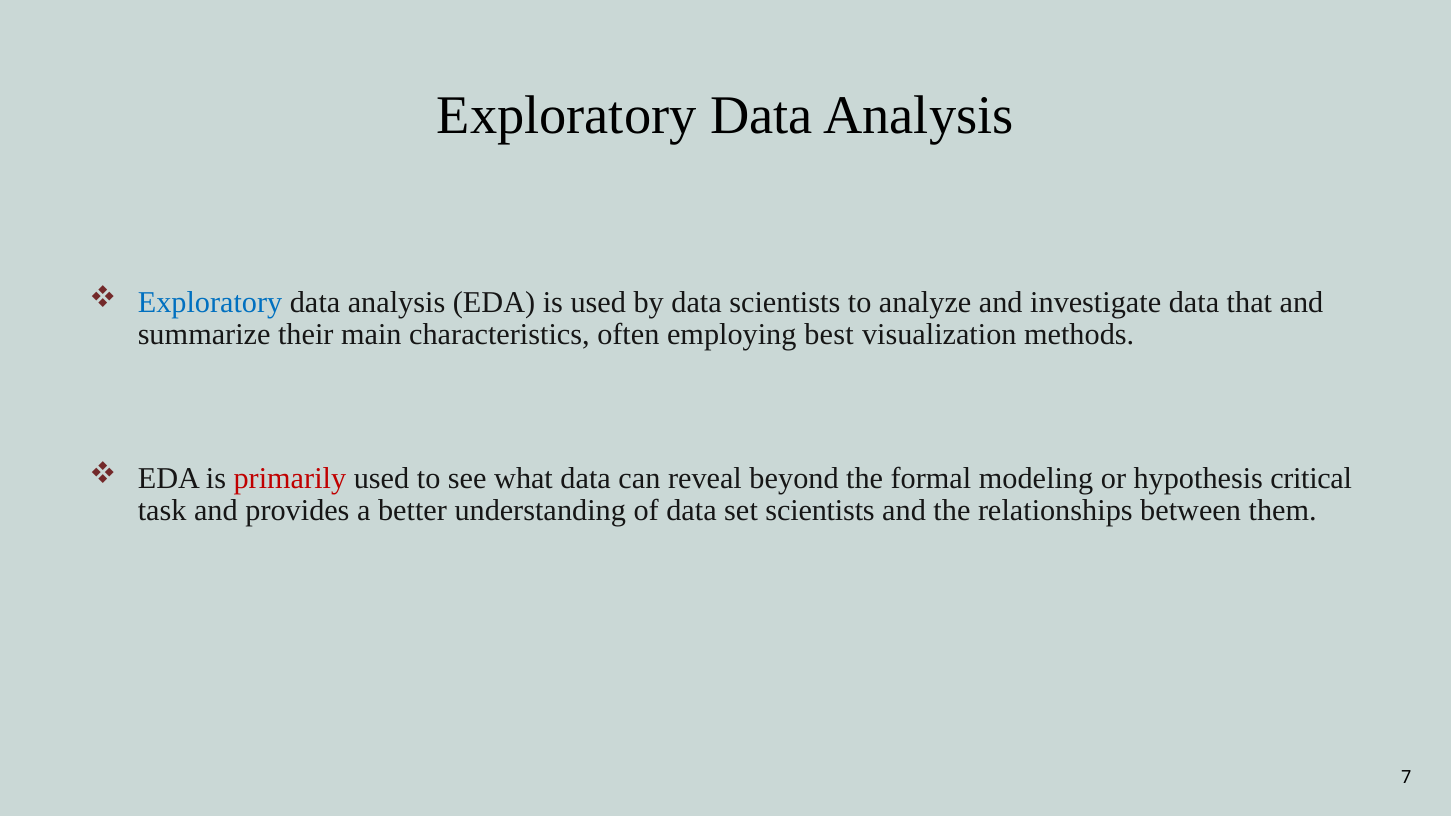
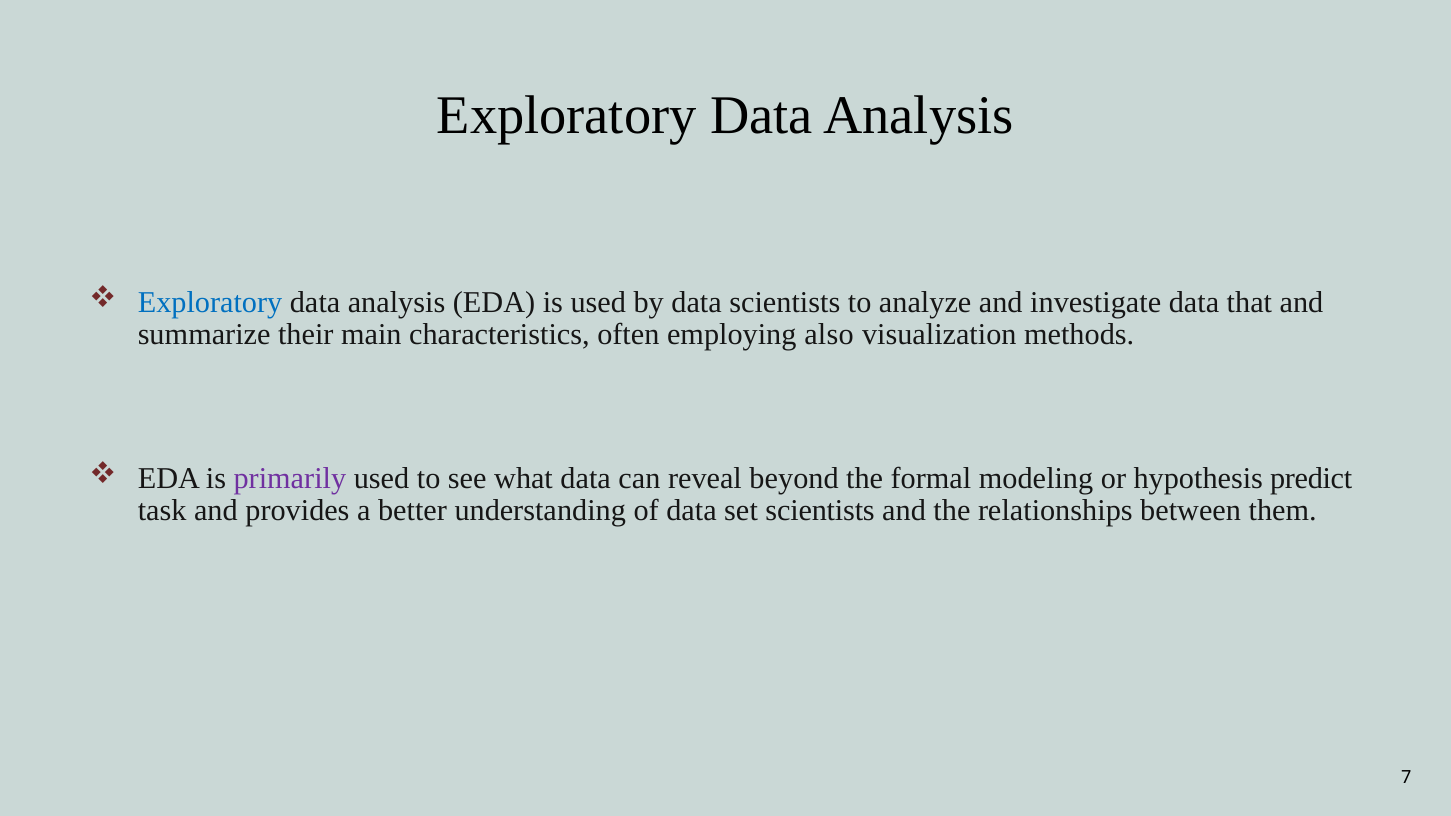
best: best -> also
primarily colour: red -> purple
critical: critical -> predict
